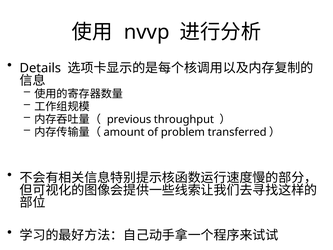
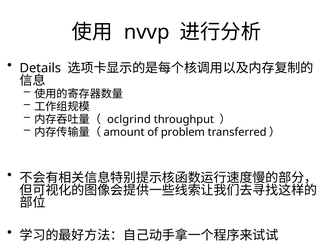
previous: previous -> oclgrind
